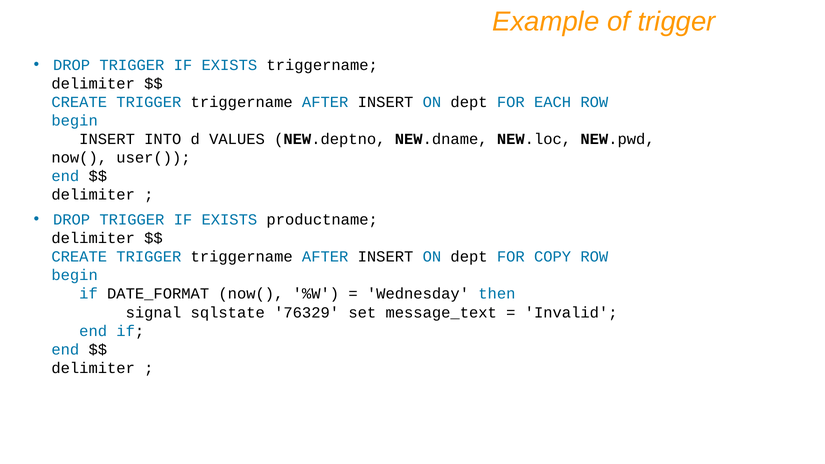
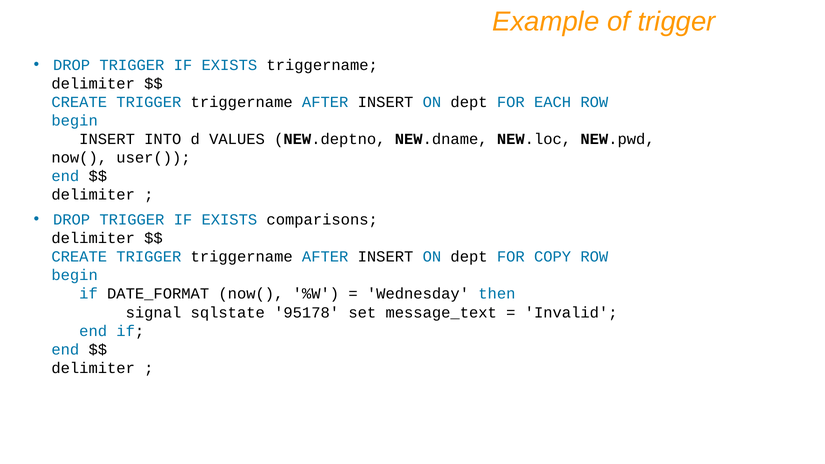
productname: productname -> comparisons
76329: 76329 -> 95178
